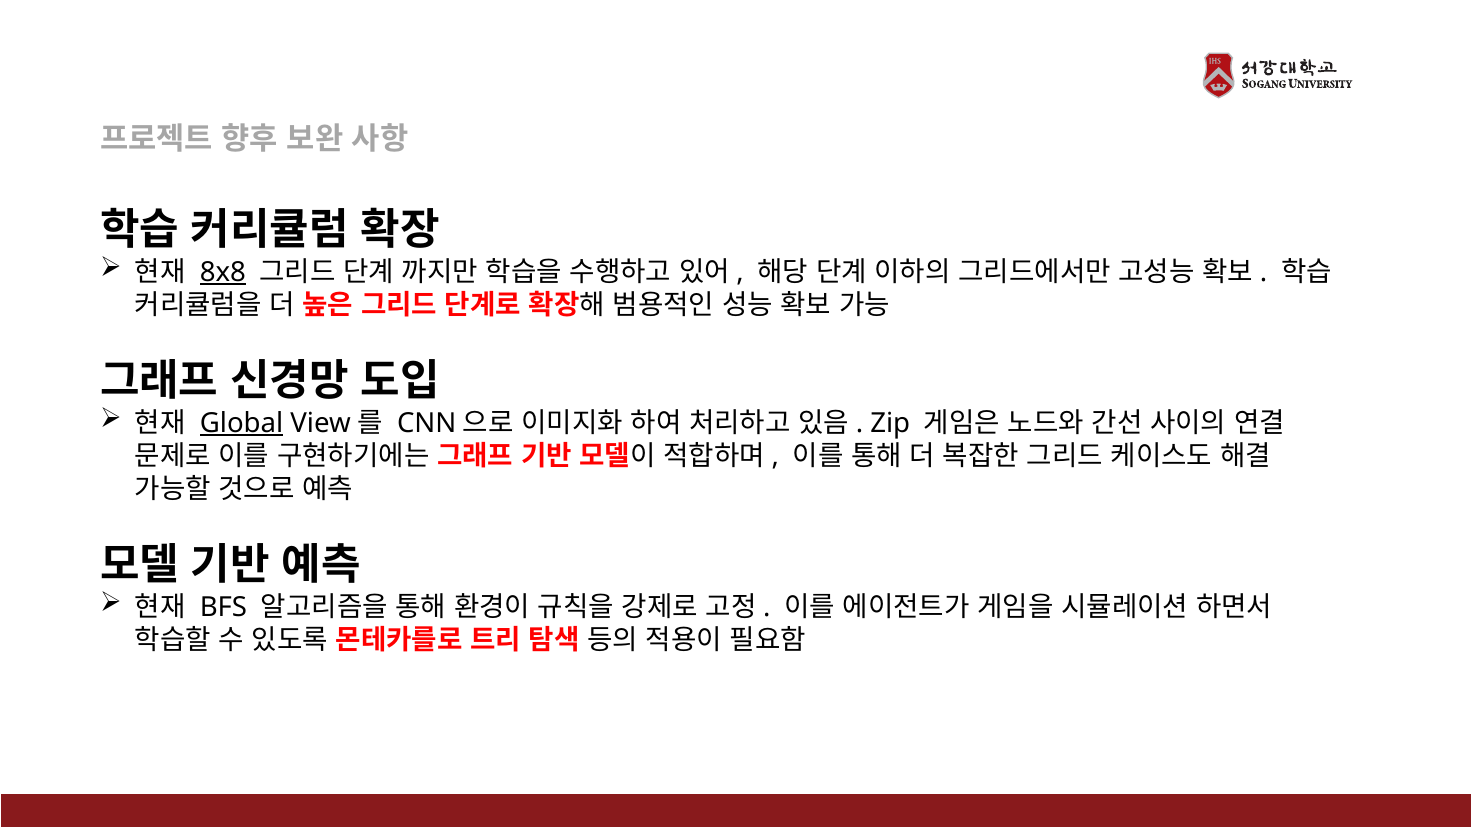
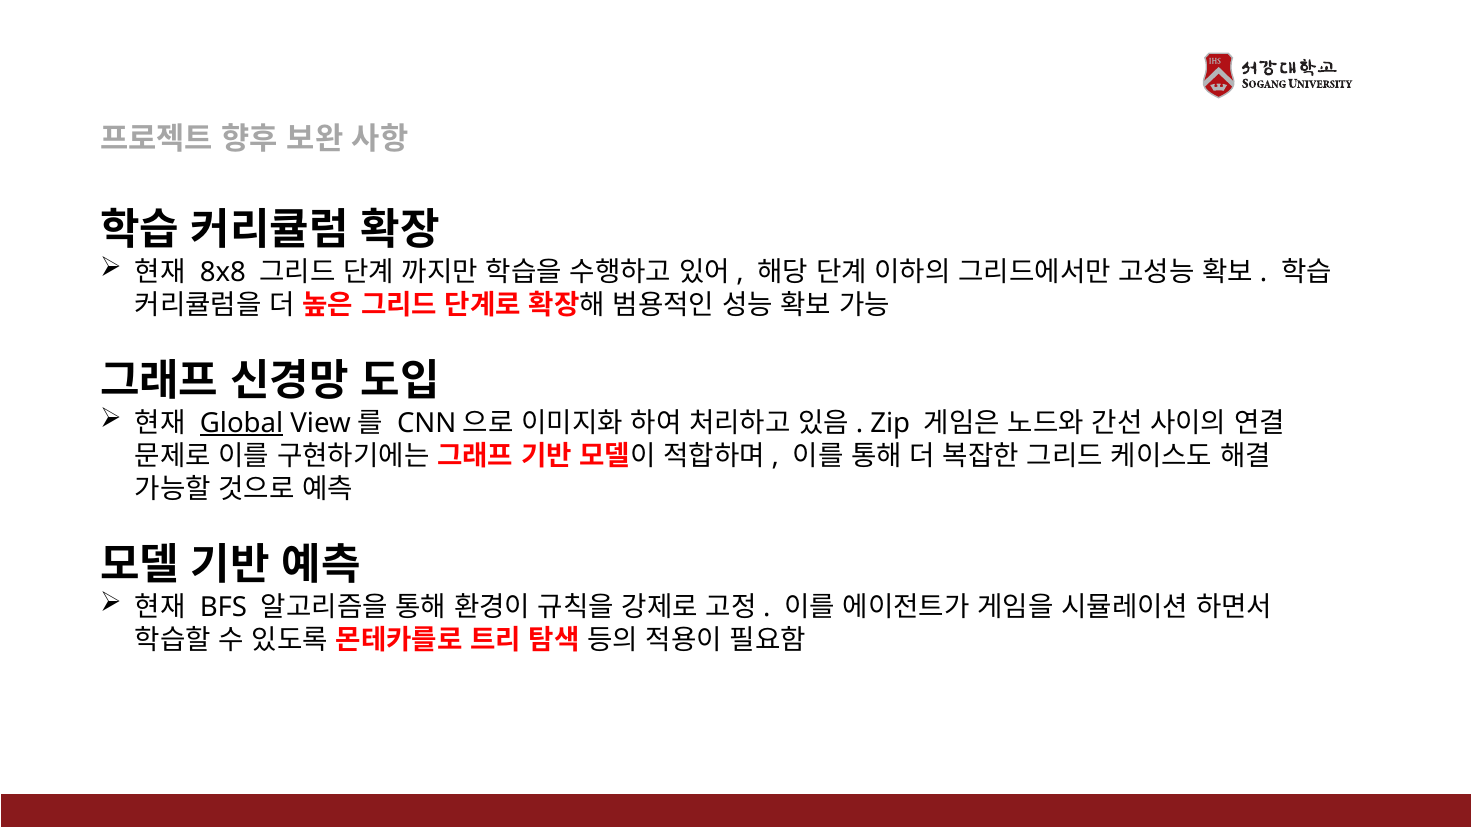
8x8 underline: present -> none
